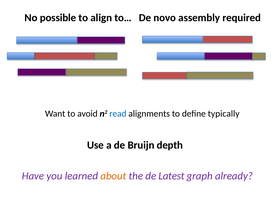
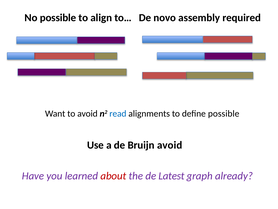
define typically: typically -> possible
Bruijn depth: depth -> avoid
about colour: orange -> red
